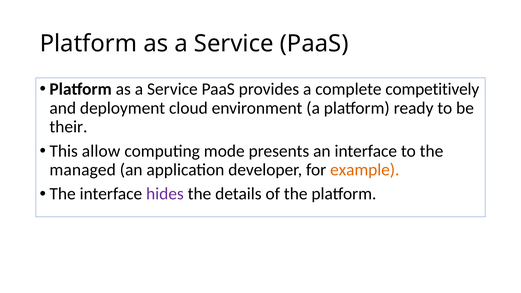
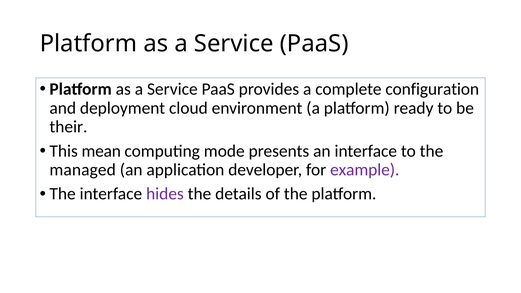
competitively: competitively -> configuration
allow: allow -> mean
example colour: orange -> purple
